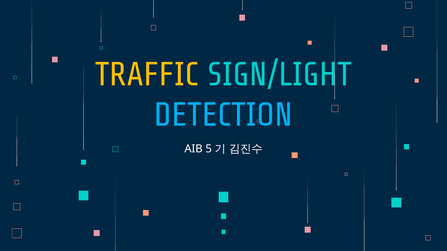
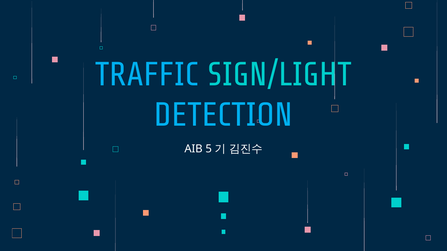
TRAFFIC colour: yellow -> light blue
